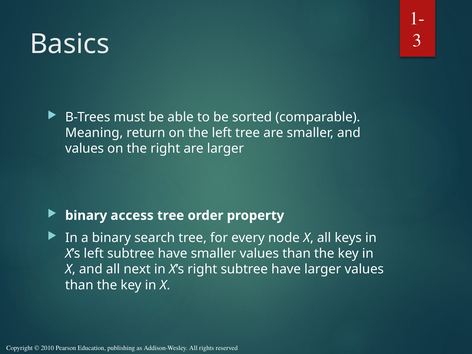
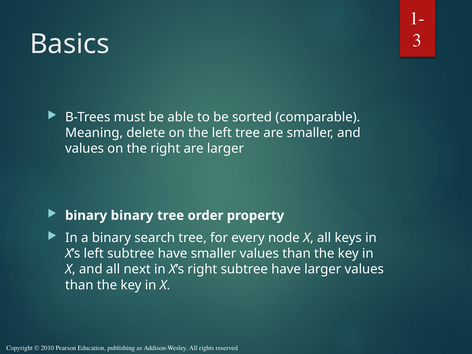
return: return -> delete
binary access: access -> binary
